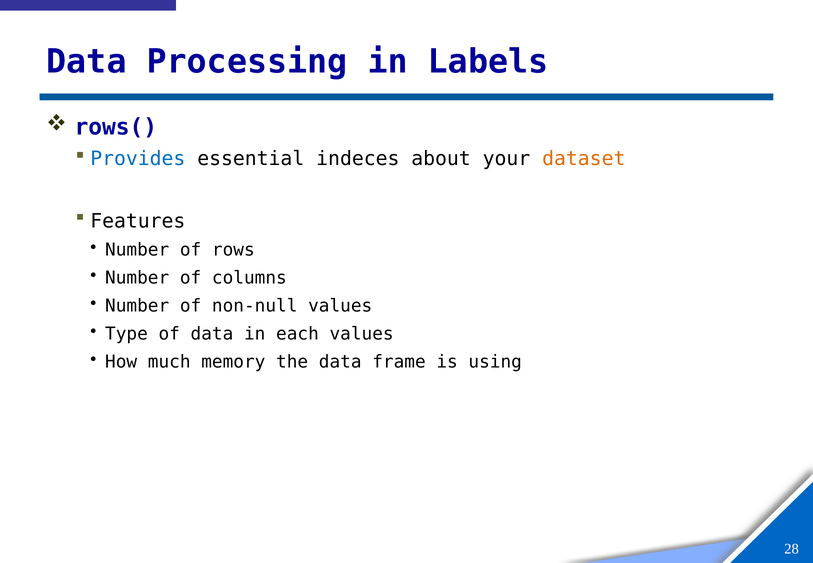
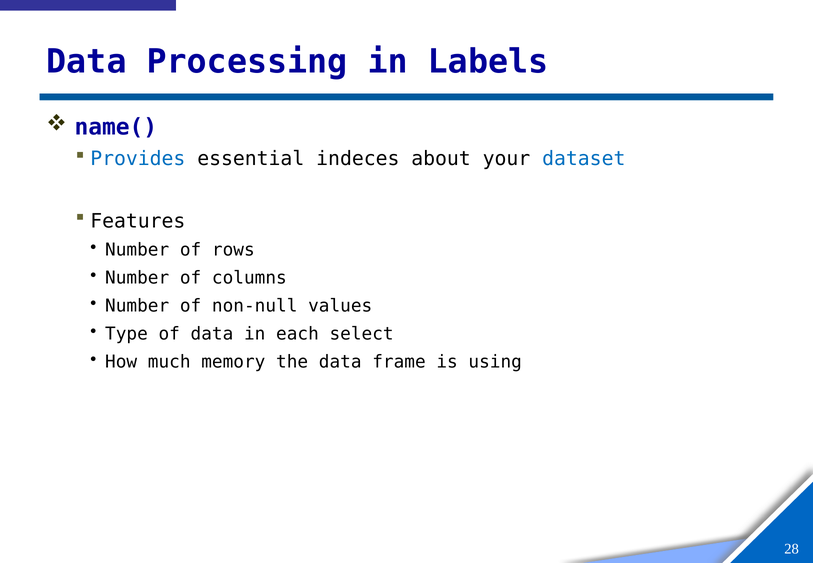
rows(: rows( -> name(
dataset colour: orange -> blue
each values: values -> select
